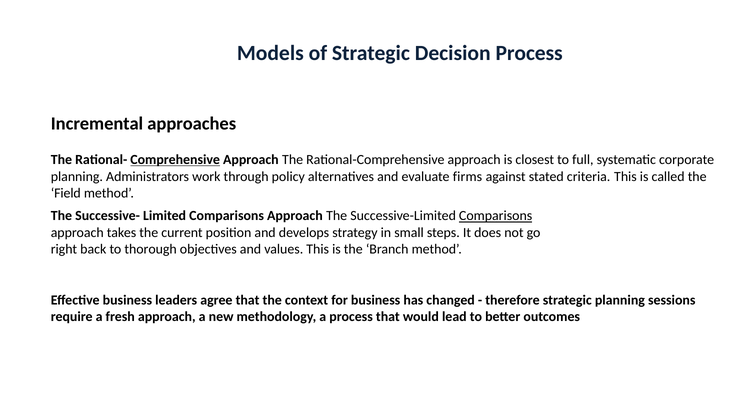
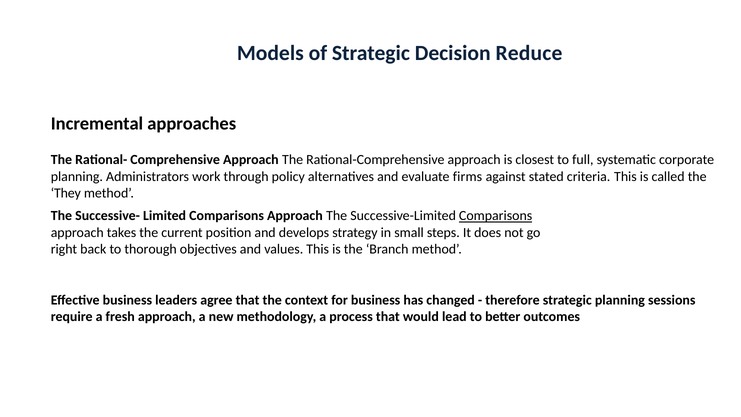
Decision Process: Process -> Reduce
Comprehensive underline: present -> none
Field: Field -> They
